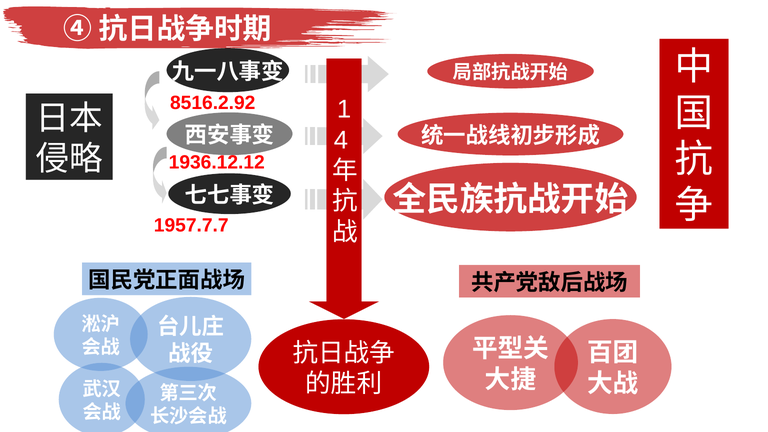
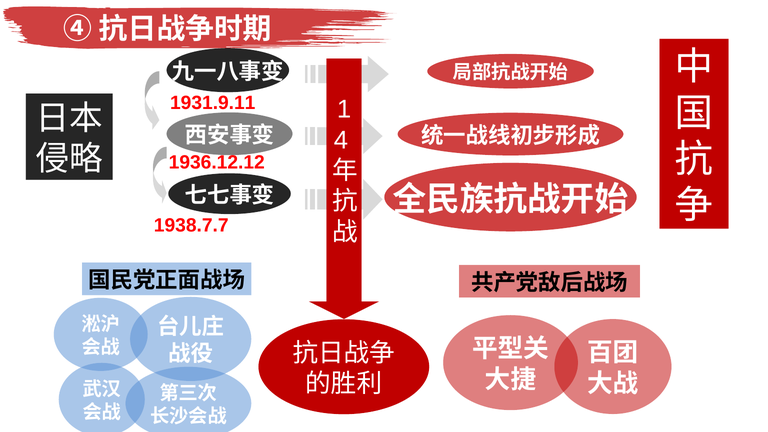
8516.2.92: 8516.2.92 -> 1931.9.11
1957.7.7: 1957.7.7 -> 1938.7.7
